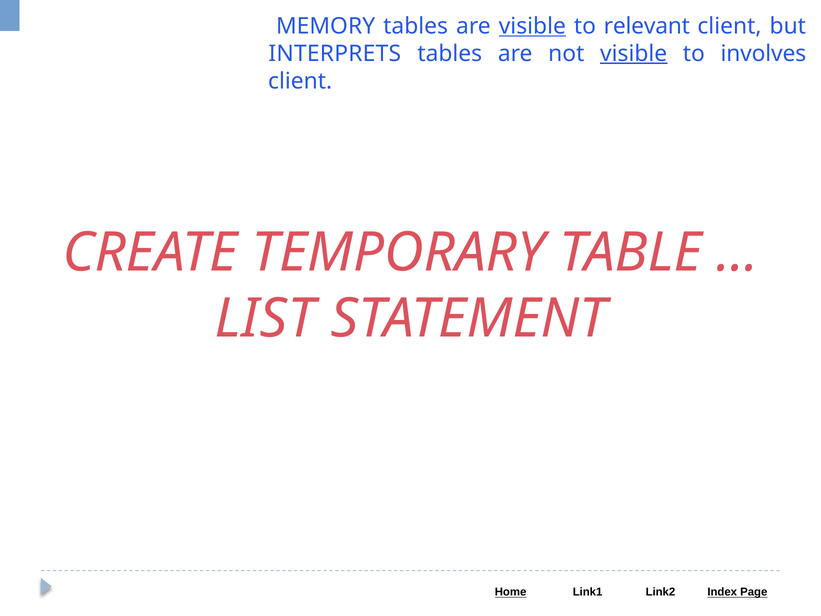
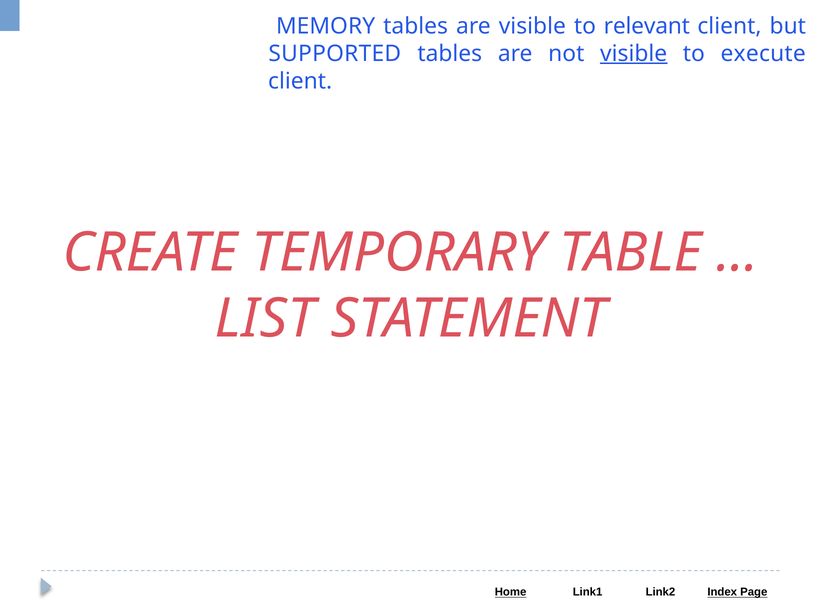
visible at (532, 26) underline: present -> none
INTERPRETS: INTERPRETS -> SUPPORTED
involves: involves -> execute
